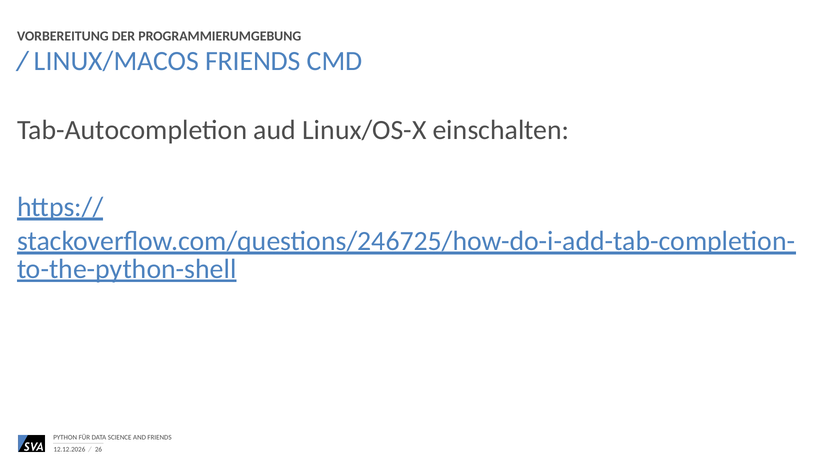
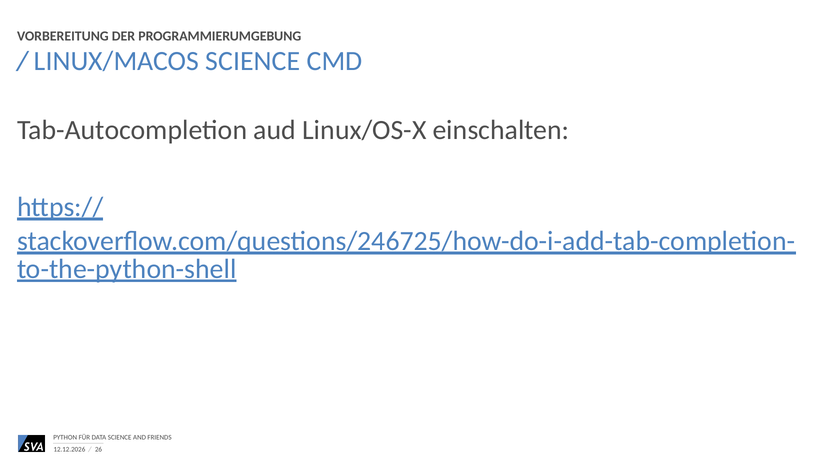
LINUX/MACOS FRIENDS: FRIENDS -> SCIENCE
